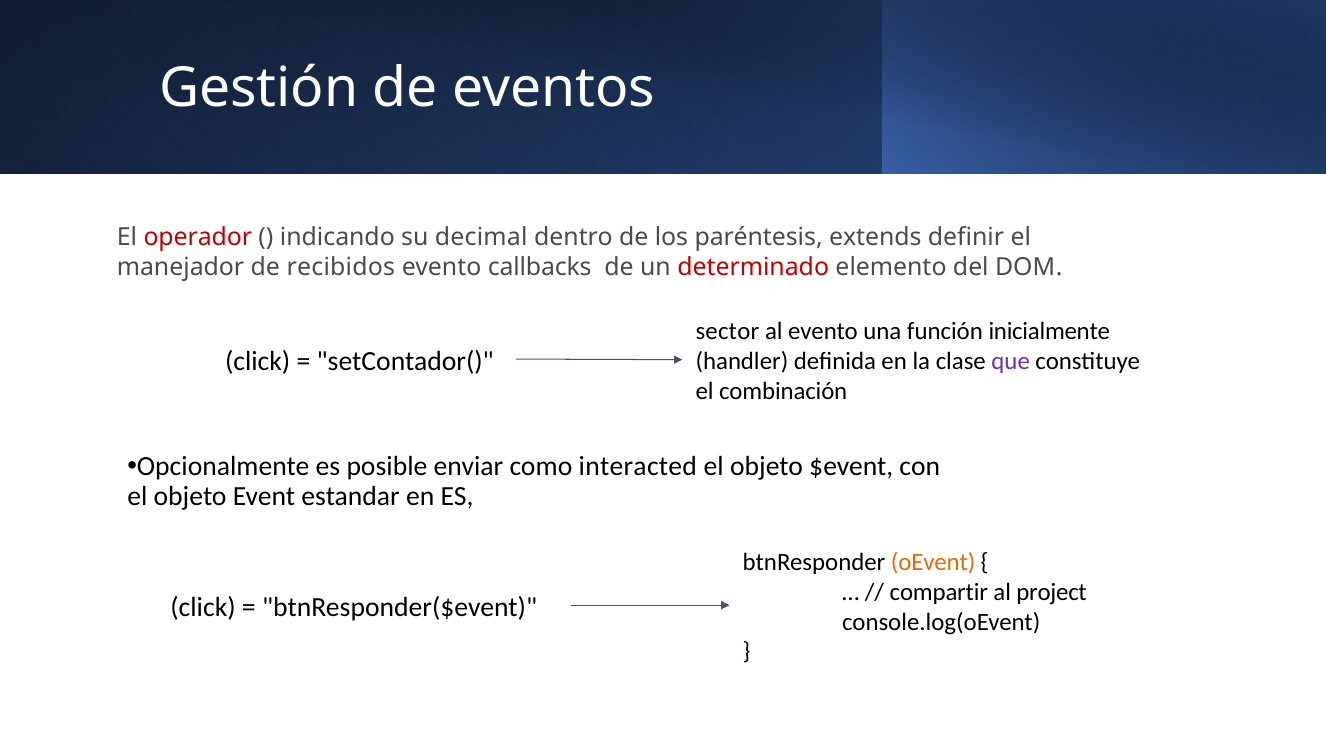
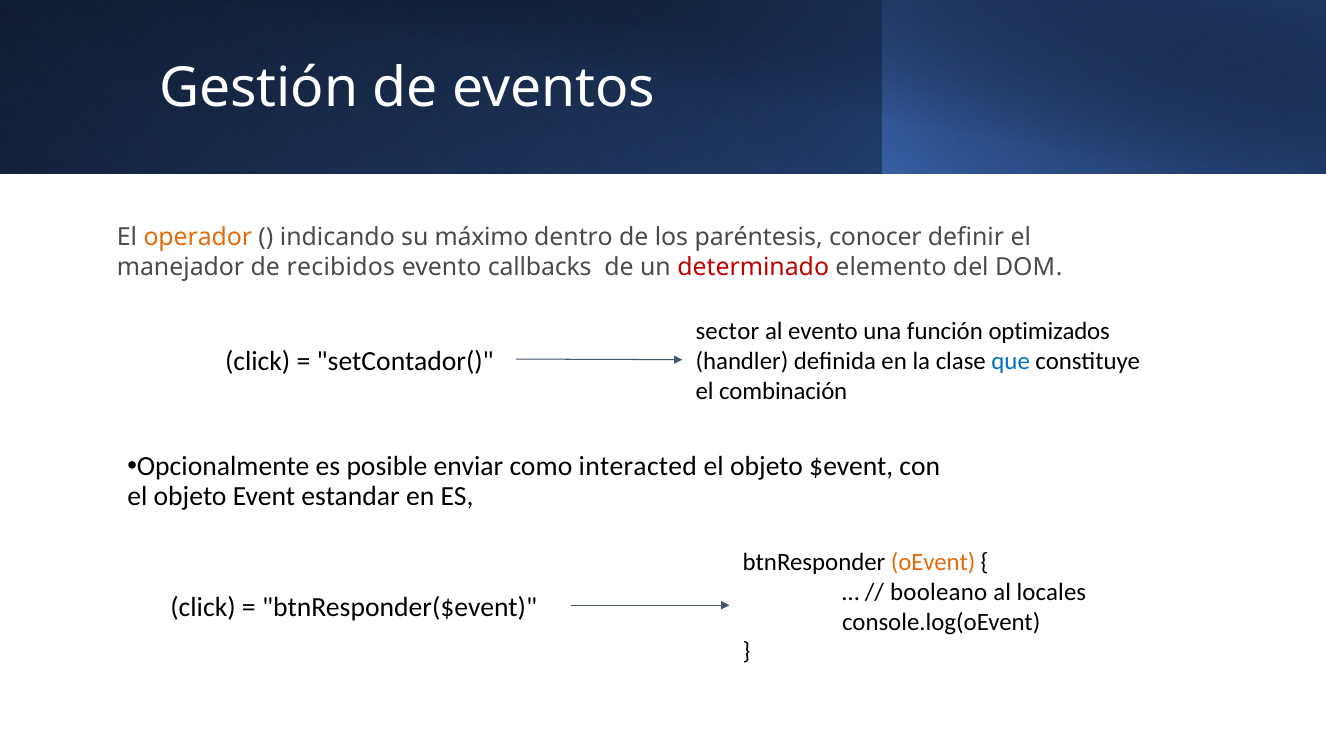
operador colour: red -> orange
decimal: decimal -> máximo
extends: extends -> conocer
inicialmente: inicialmente -> optimizados
que colour: purple -> blue
compartir: compartir -> booleano
project: project -> locales
